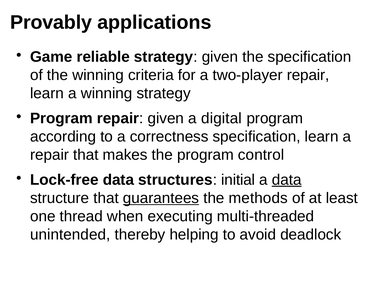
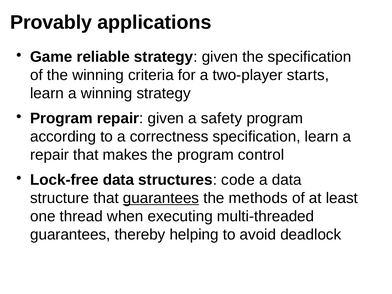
two-player repair: repair -> starts
digital: digital -> safety
initial: initial -> code
data at (287, 180) underline: present -> none
unintended at (70, 235): unintended -> guarantees
